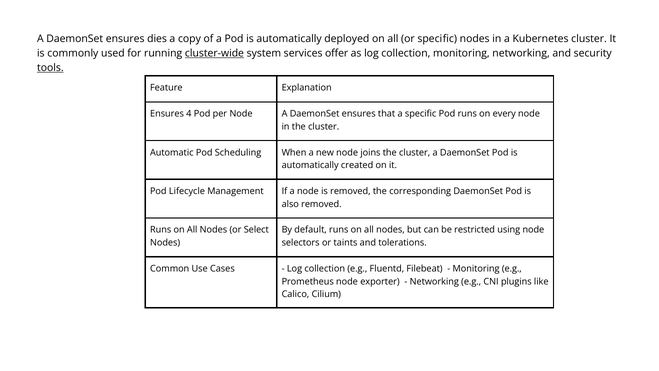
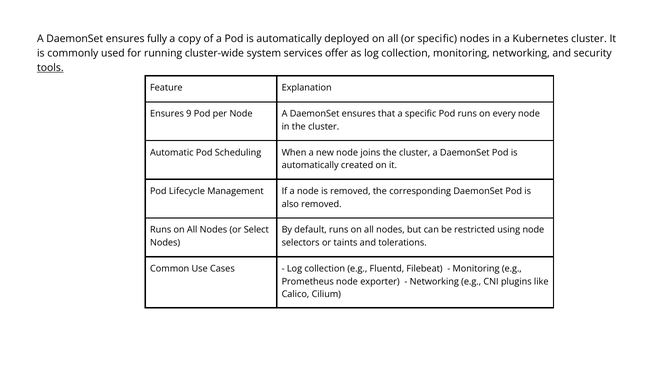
dies: dies -> fully
cluster-wide underline: present -> none
4: 4 -> 9
